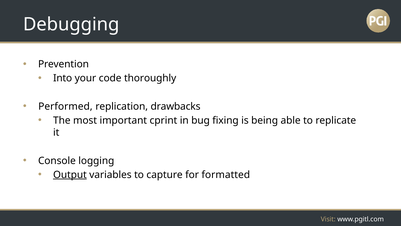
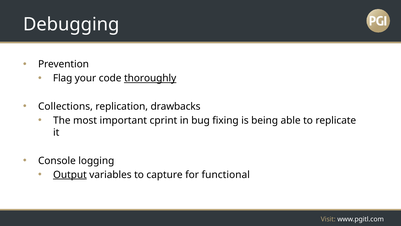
Into: Into -> Flag
thoroughly underline: none -> present
Performed: Performed -> Collections
formatted: formatted -> functional
